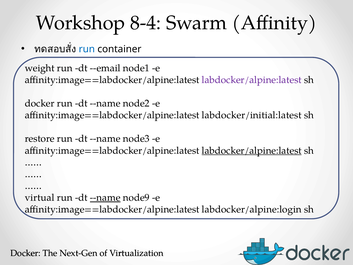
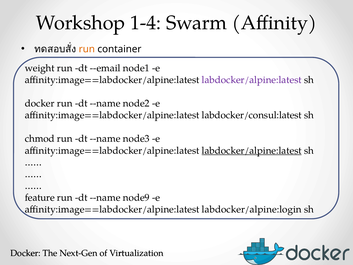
8-4: 8-4 -> 1-4
run at (87, 49) colour: blue -> orange
labdocker/initial:latest: labdocker/initial:latest -> labdocker/consul:latest
restore: restore -> chmod
virtual: virtual -> feature
--name at (105, 197) underline: present -> none
